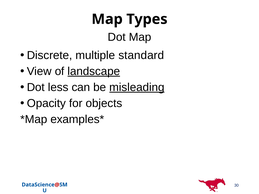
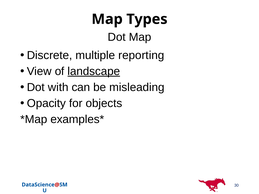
standard: standard -> reporting
less: less -> with
misleading underline: present -> none
